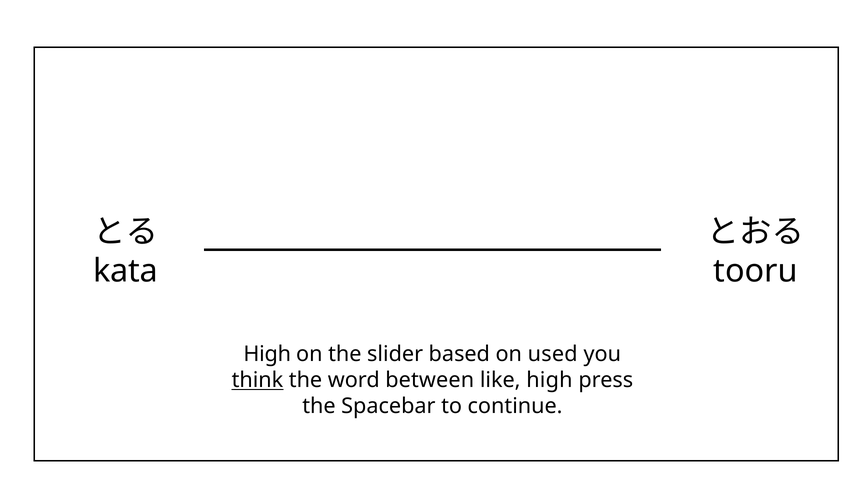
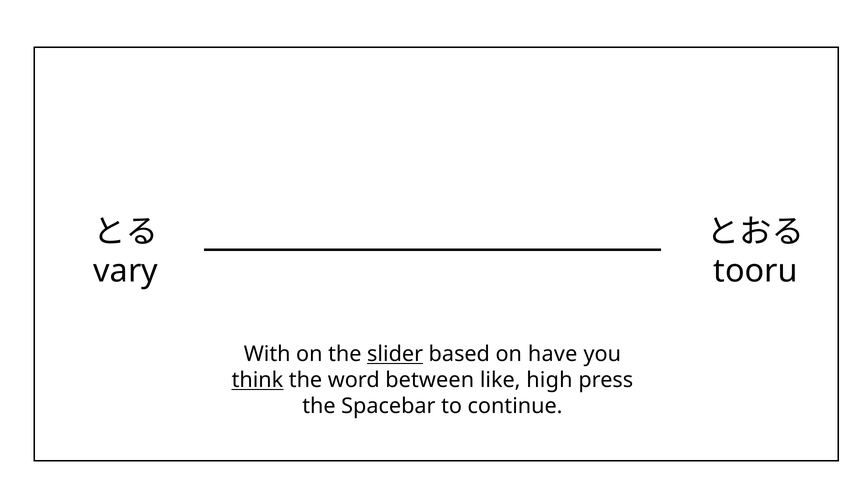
kata: kata -> vary
High at (267, 354): High -> With
slider underline: none -> present
used: used -> have
